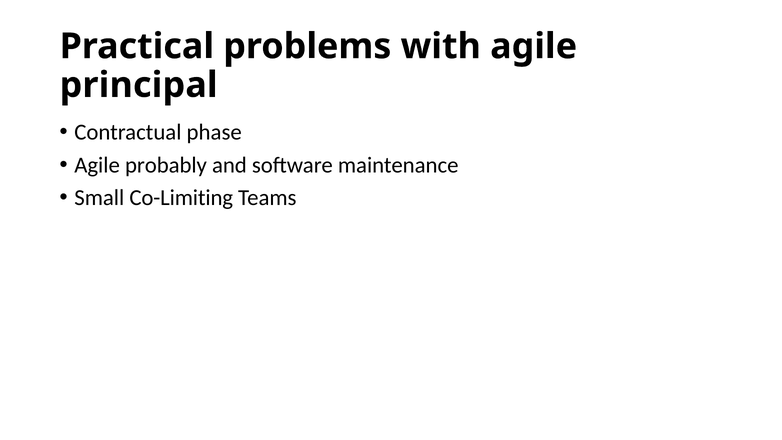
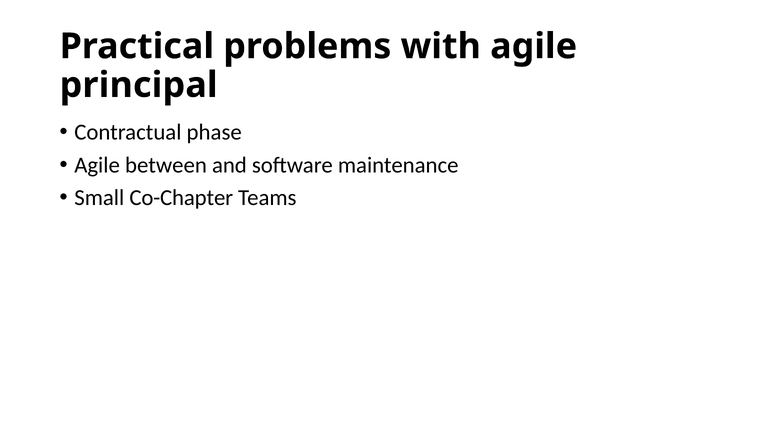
probably: probably -> between
Co-Limiting: Co-Limiting -> Co-Chapter
